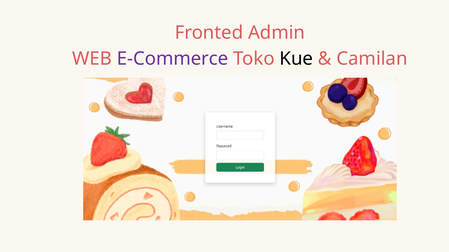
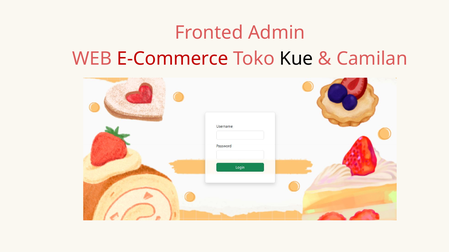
E-Commerce colour: purple -> red
